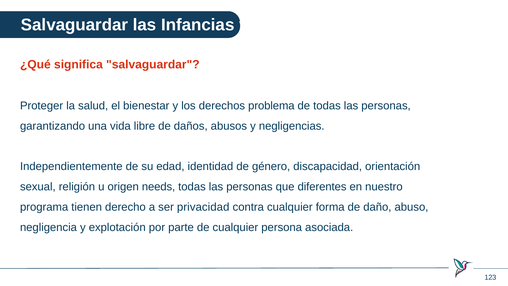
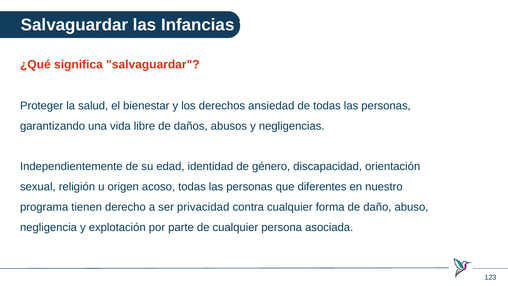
problema: problema -> ansiedad
needs: needs -> acoso
